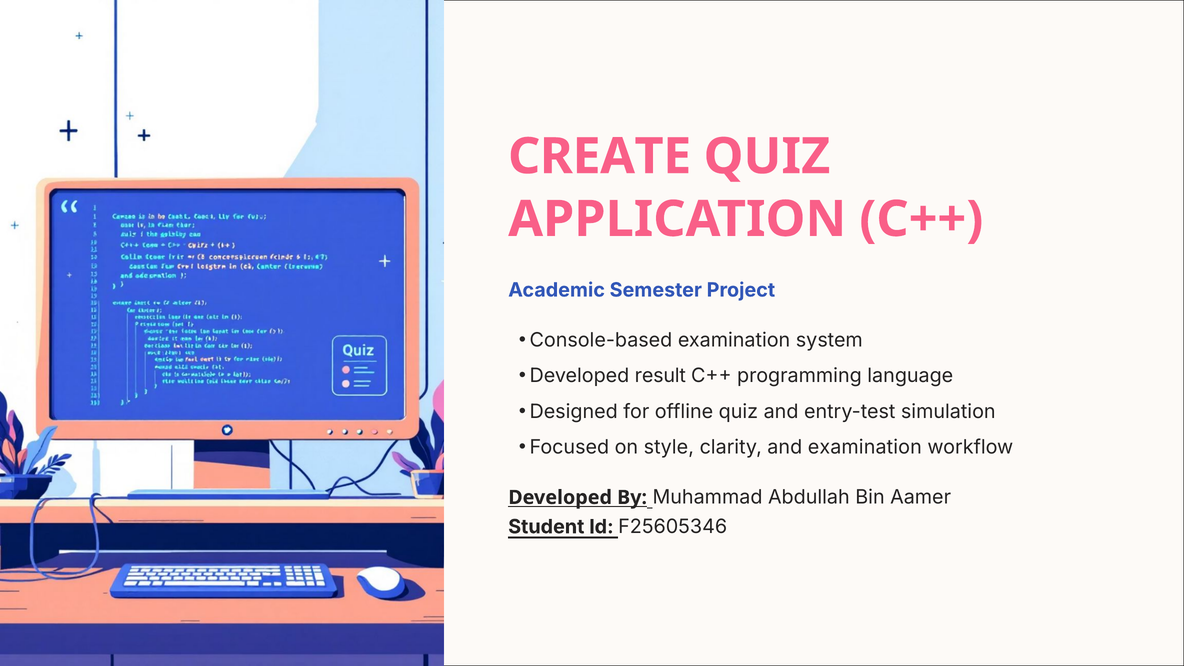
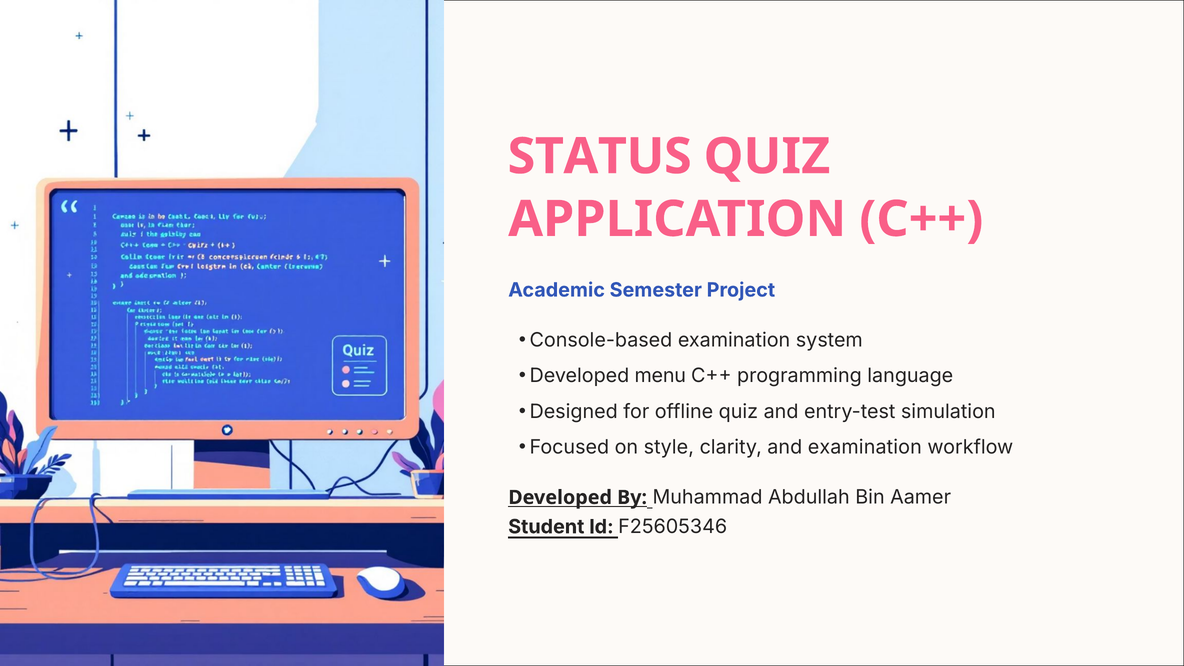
CREATE: CREATE -> STATUS
result: result -> menu
